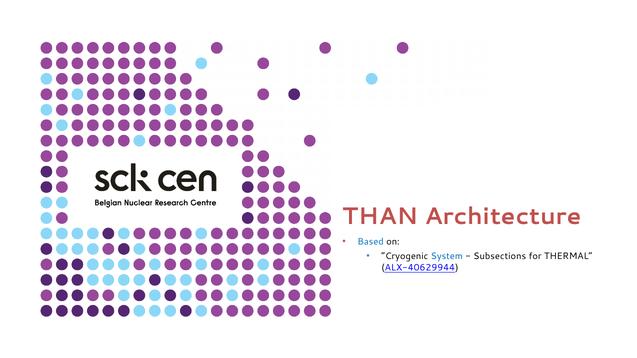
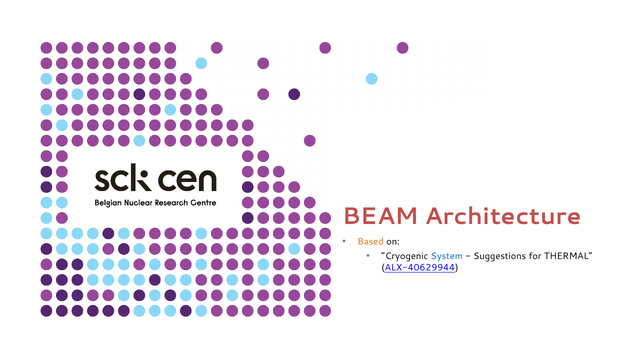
THAN: THAN -> BEAM
Based colour: blue -> orange
Subsections: Subsections -> Suggestions
